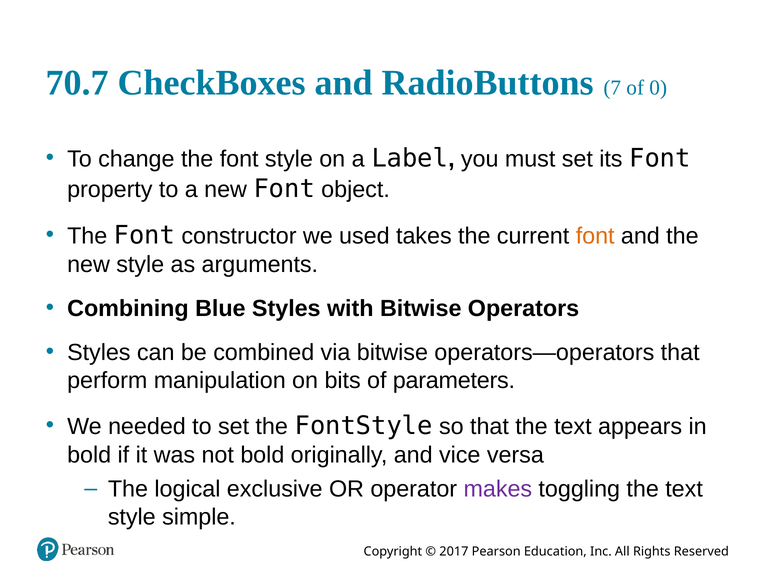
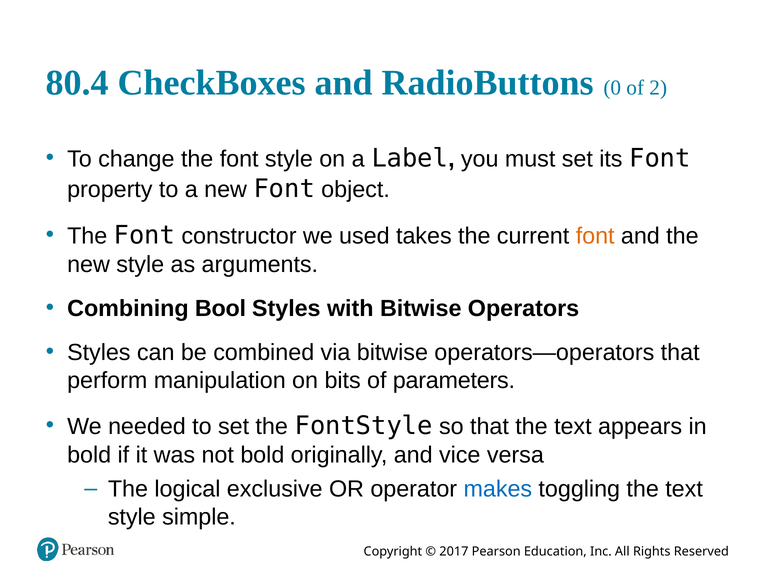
70.7: 70.7 -> 80.4
7: 7 -> 0
0: 0 -> 2
Blue: Blue -> Bool
makes colour: purple -> blue
